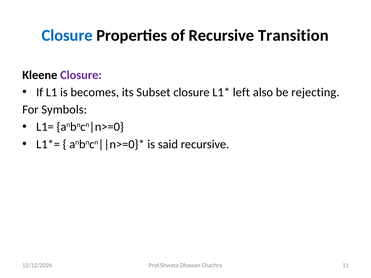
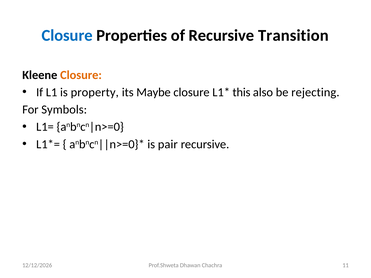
Closure at (81, 75) colour: purple -> orange
becomes: becomes -> property
Subset: Subset -> Maybe
left: left -> this
said: said -> pair
